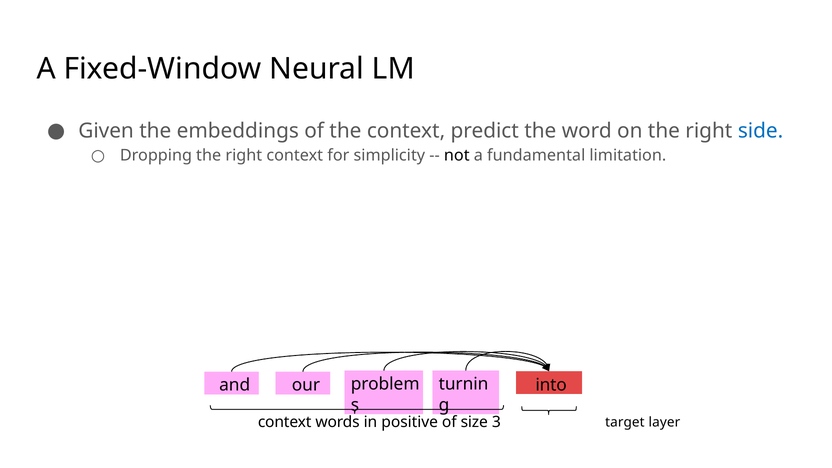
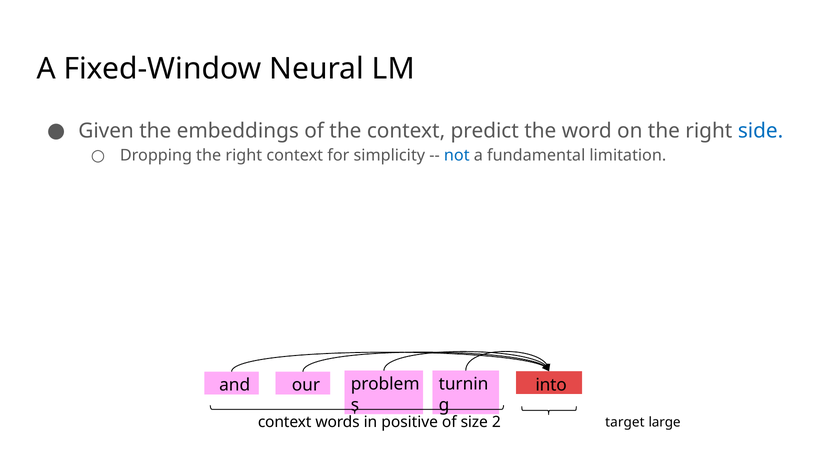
not colour: black -> blue
3: 3 -> 2
layer: layer -> large
